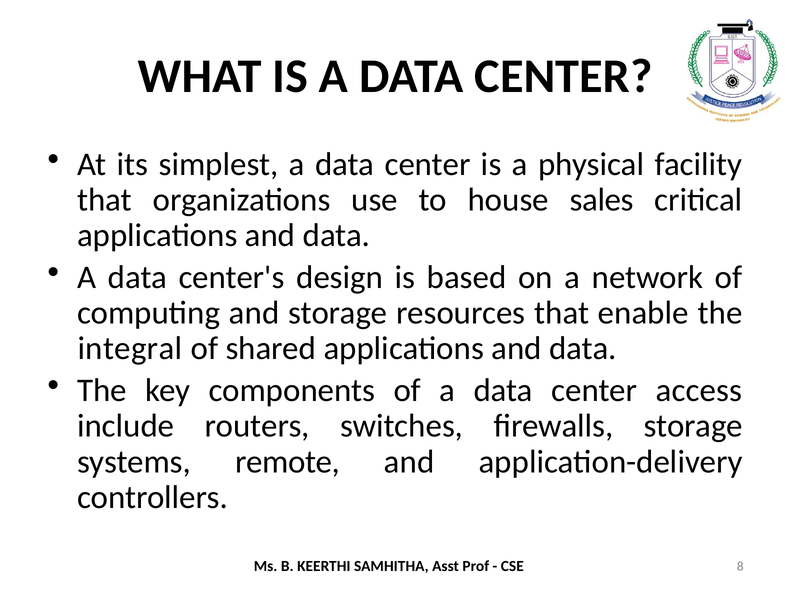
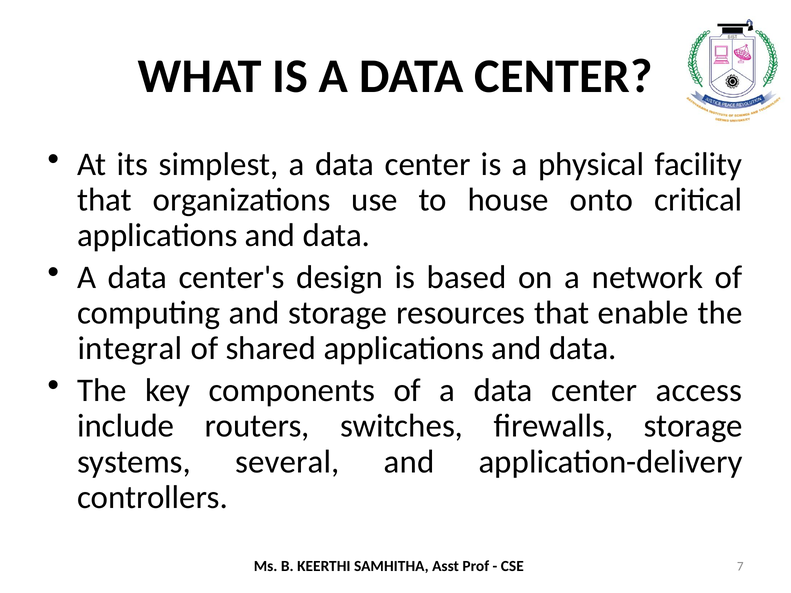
sales: sales -> onto
remote: remote -> several
8: 8 -> 7
